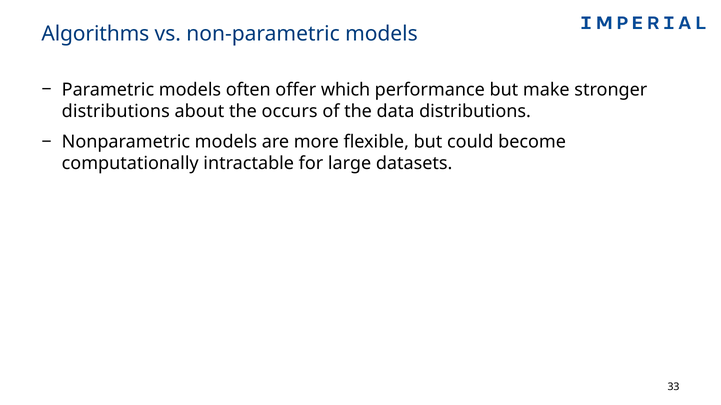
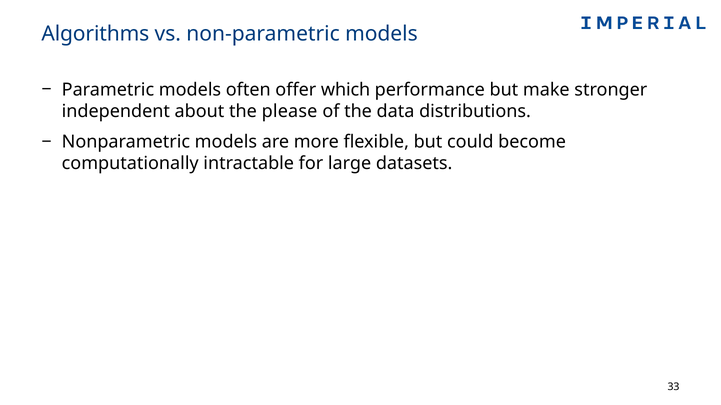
distributions at (116, 111): distributions -> independent
occurs: occurs -> please
